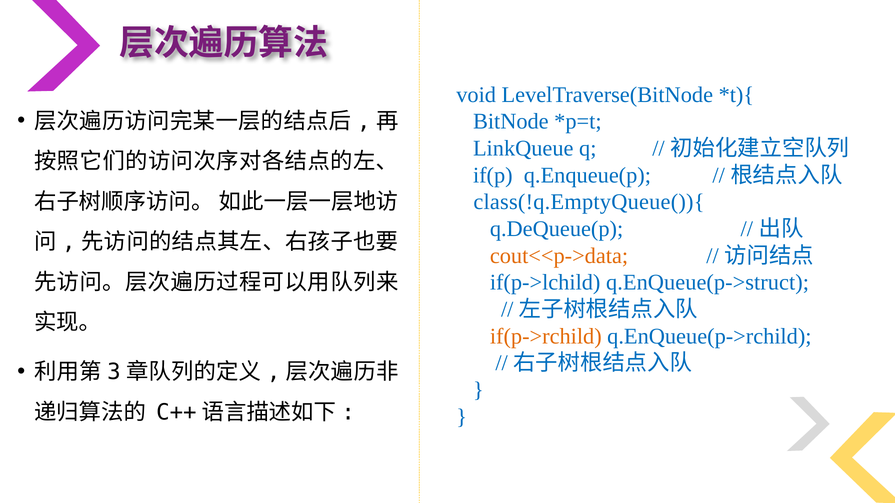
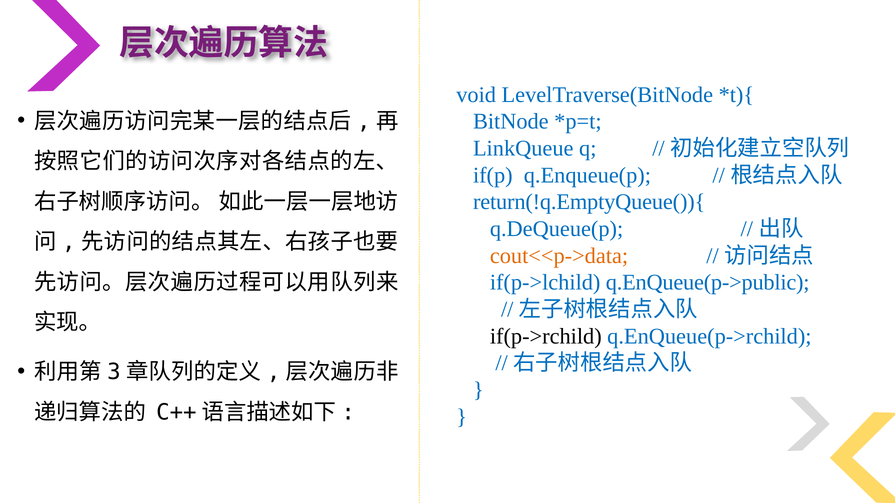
class(!q.EmptyQueue()){: class(!q.EmptyQueue()){ -> return(!q.EmptyQueue()){
q.EnQueue(p->struct: q.EnQueue(p->struct -> q.EnQueue(p->public
if(p->rchild colour: orange -> black
